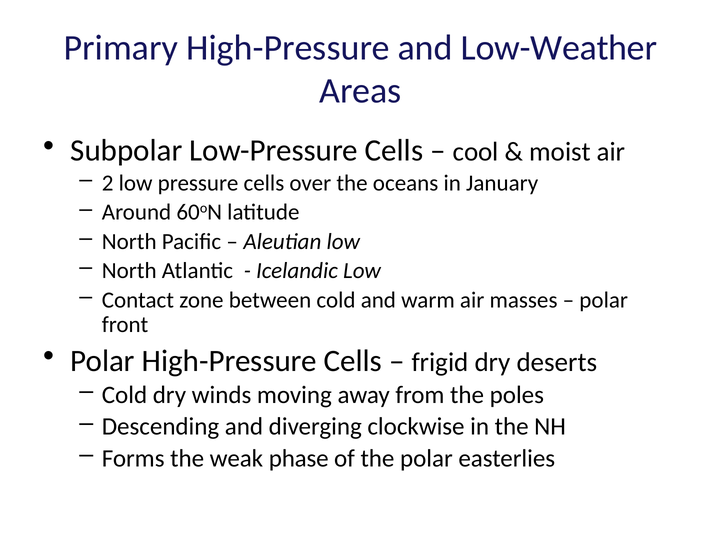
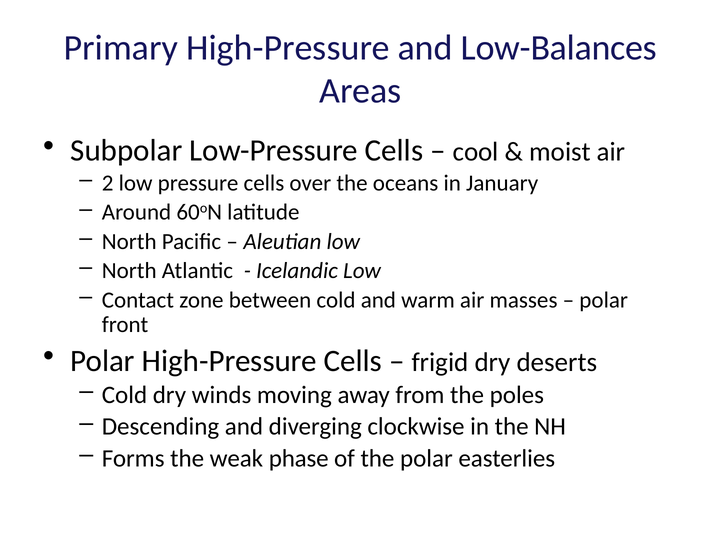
Low-Weather: Low-Weather -> Low-Balances
